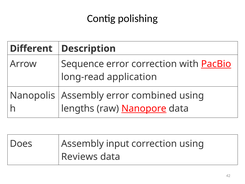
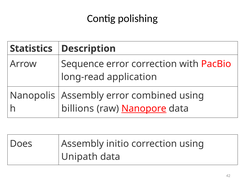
Different: Different -> Statistics
PacBio underline: present -> none
lengths: lengths -> billions
input: input -> initio
Reviews: Reviews -> Unipath
